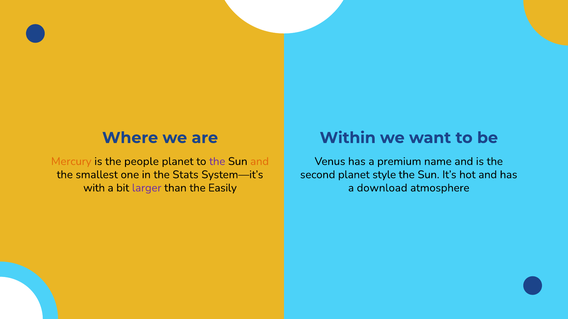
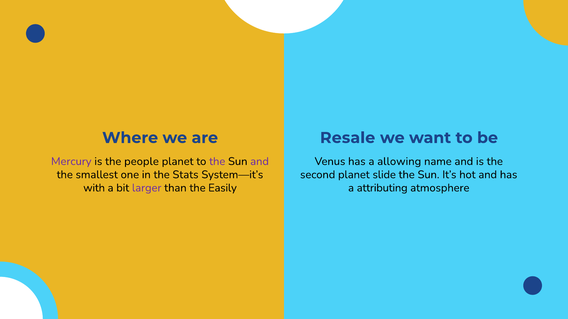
Within: Within -> Resale
Mercury colour: orange -> purple
and at (260, 162) colour: orange -> purple
premium: premium -> allowing
style: style -> slide
download: download -> attributing
